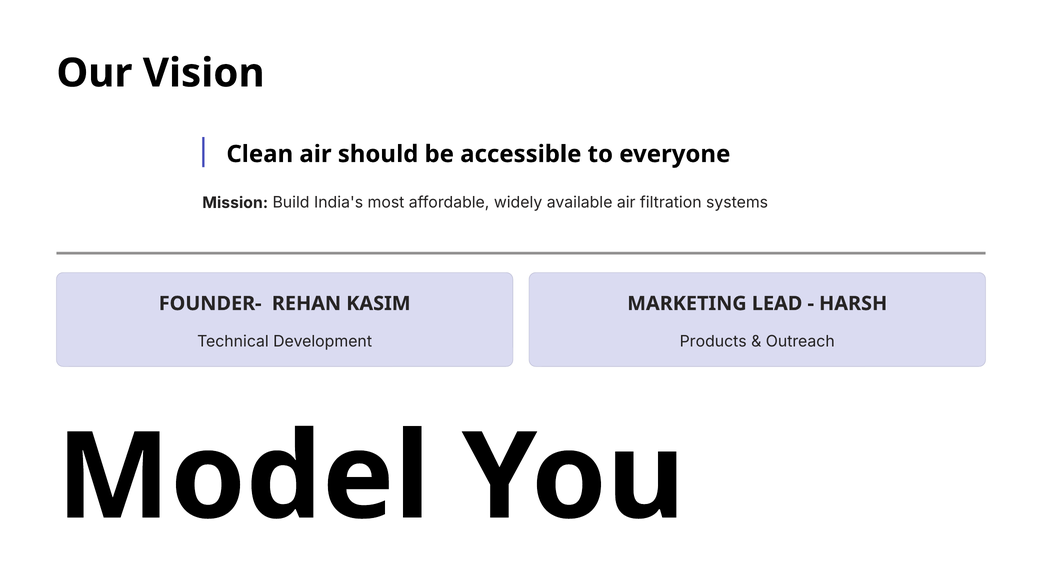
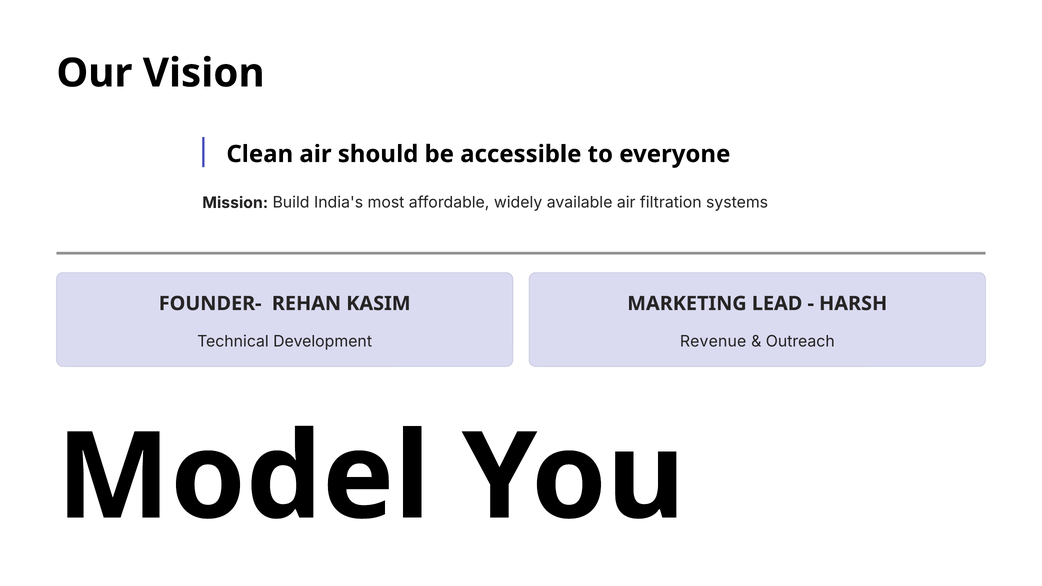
Products: Products -> Revenue
